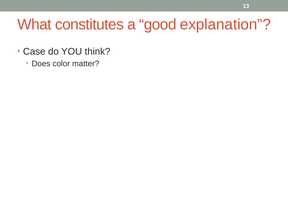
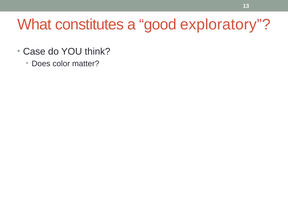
explanation: explanation -> exploratory
